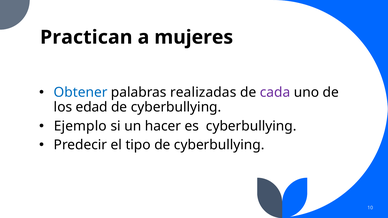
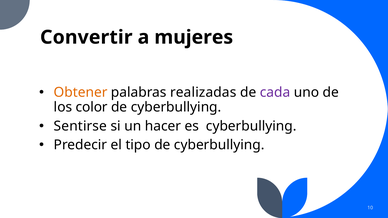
Practican: Practican -> Convertir
Obtener colour: blue -> orange
edad: edad -> color
Ejemplo: Ejemplo -> Sentirse
